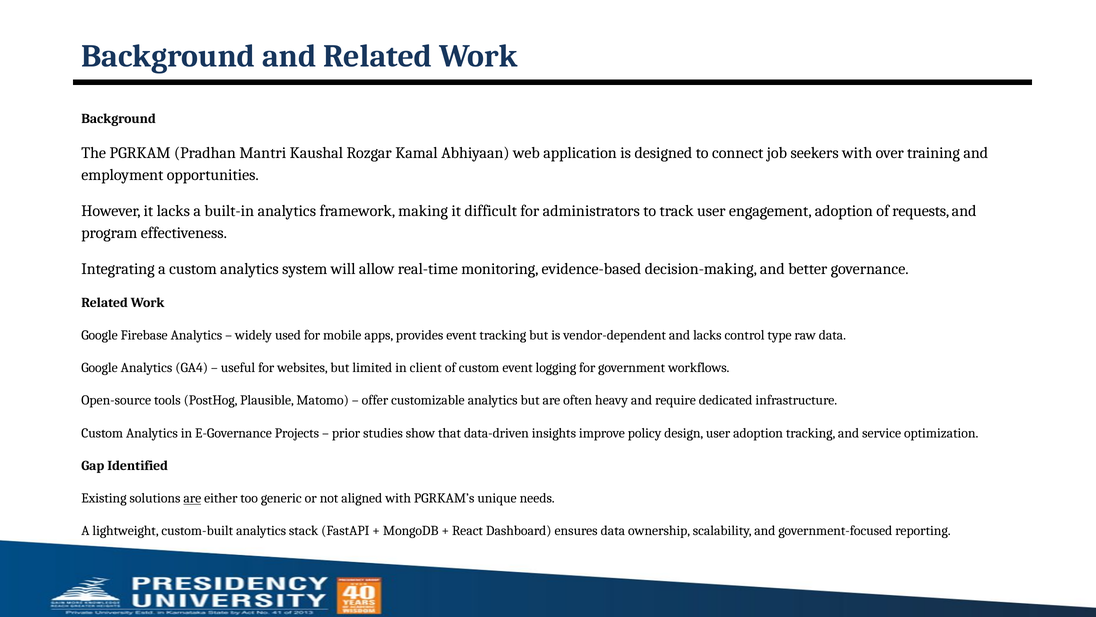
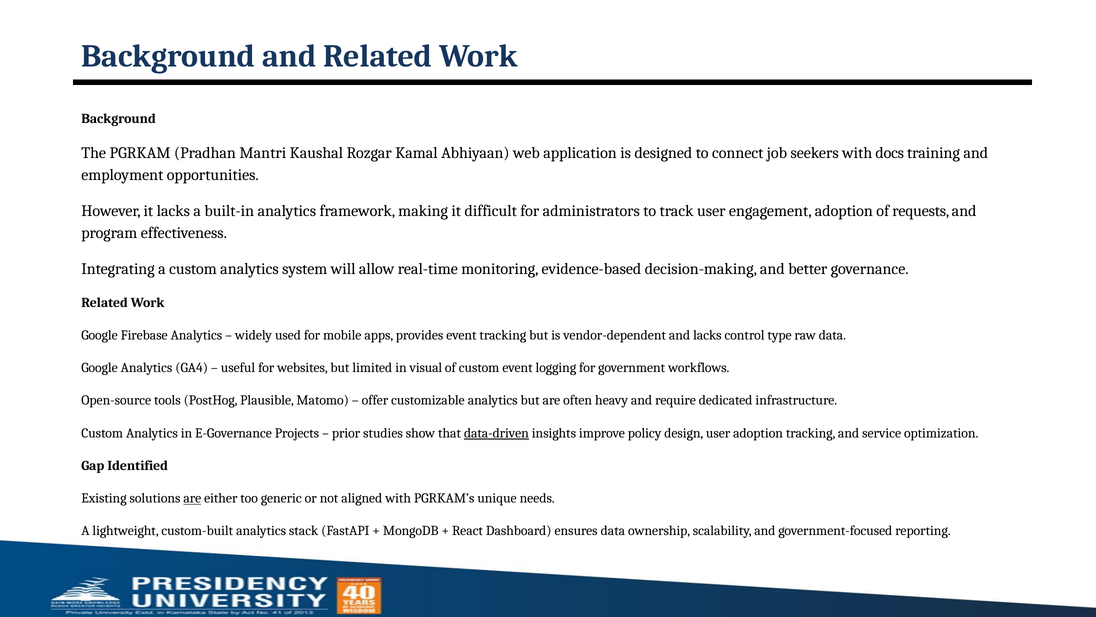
over: over -> docs
client: client -> visual
data-driven underline: none -> present
